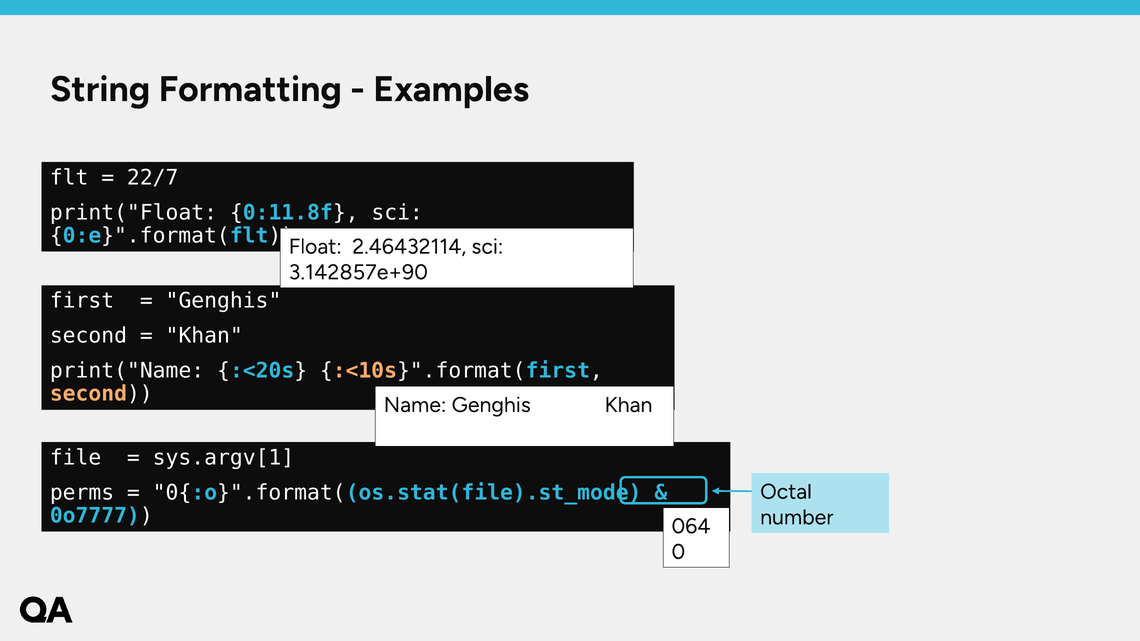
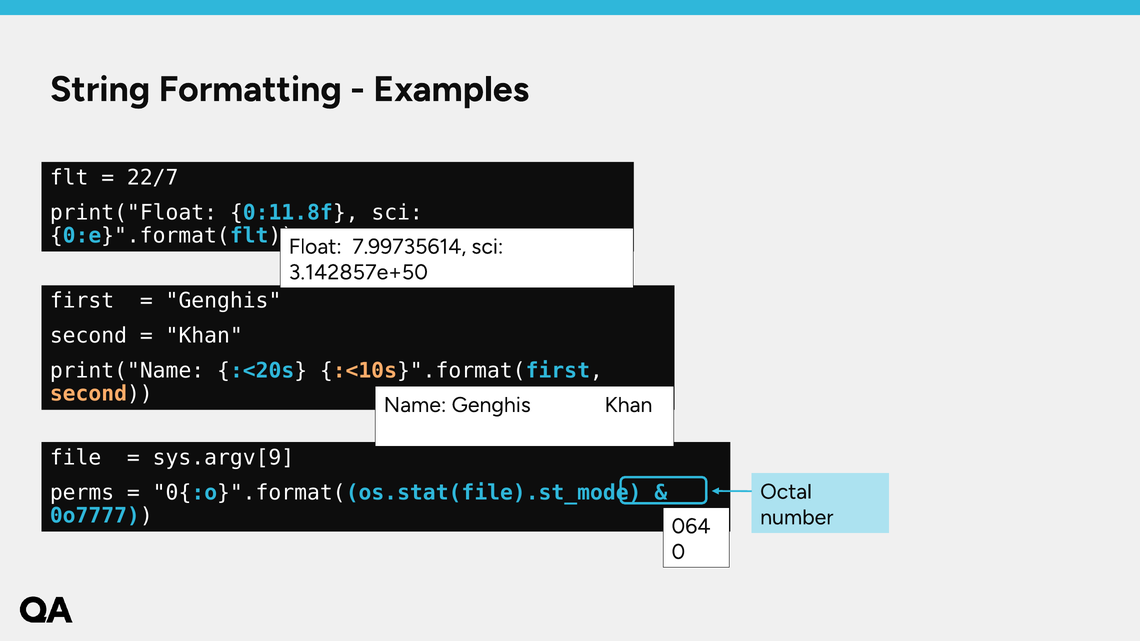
2.46432114: 2.46432114 -> 7.99735614
3.142857e+90: 3.142857e+90 -> 3.142857e+50
sys.argv[1: sys.argv[1 -> sys.argv[9
